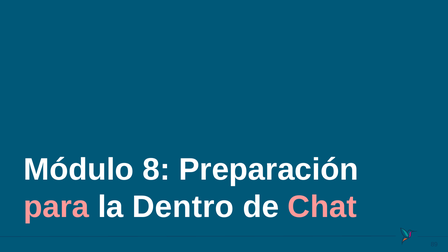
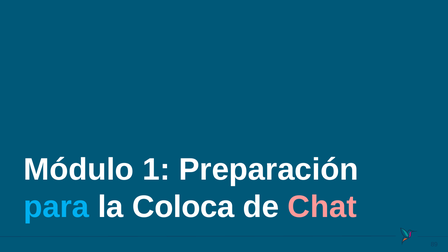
8: 8 -> 1
para colour: pink -> light blue
Dentro: Dentro -> Coloca
